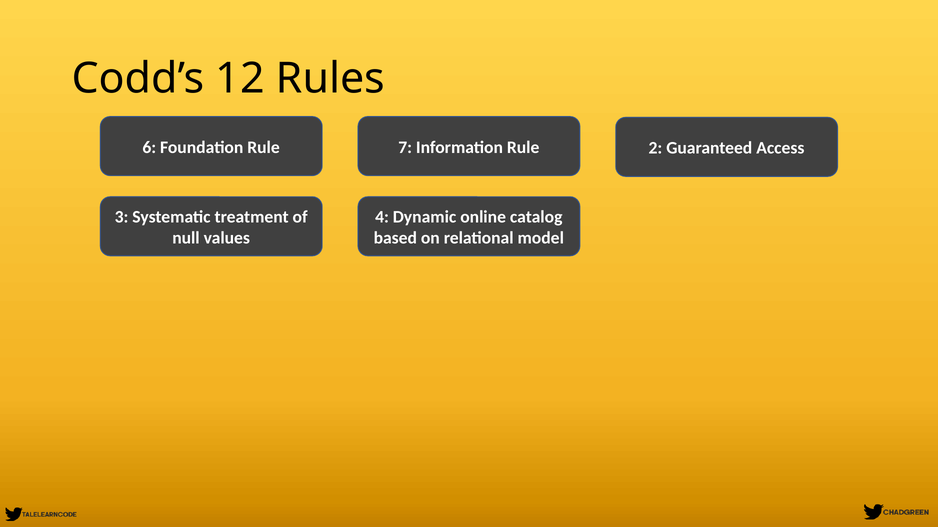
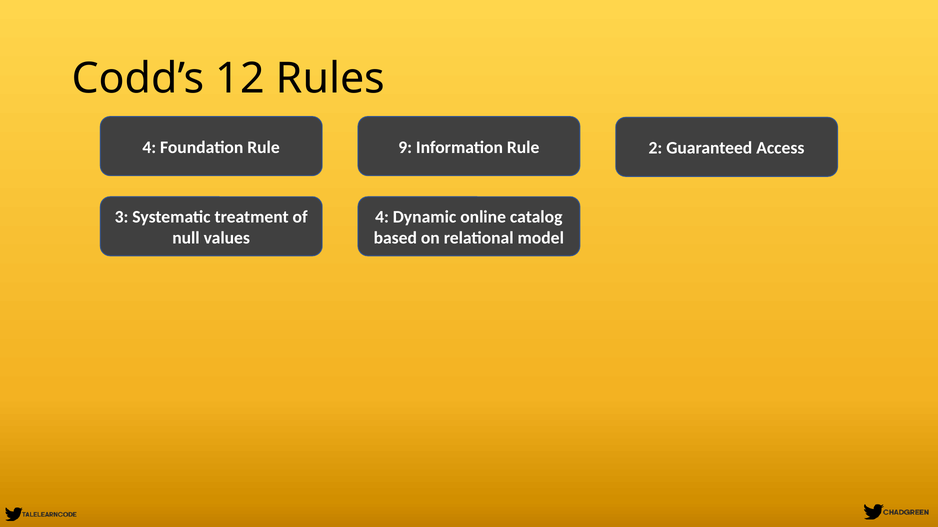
6 at (149, 147): 6 -> 4
7: 7 -> 9
